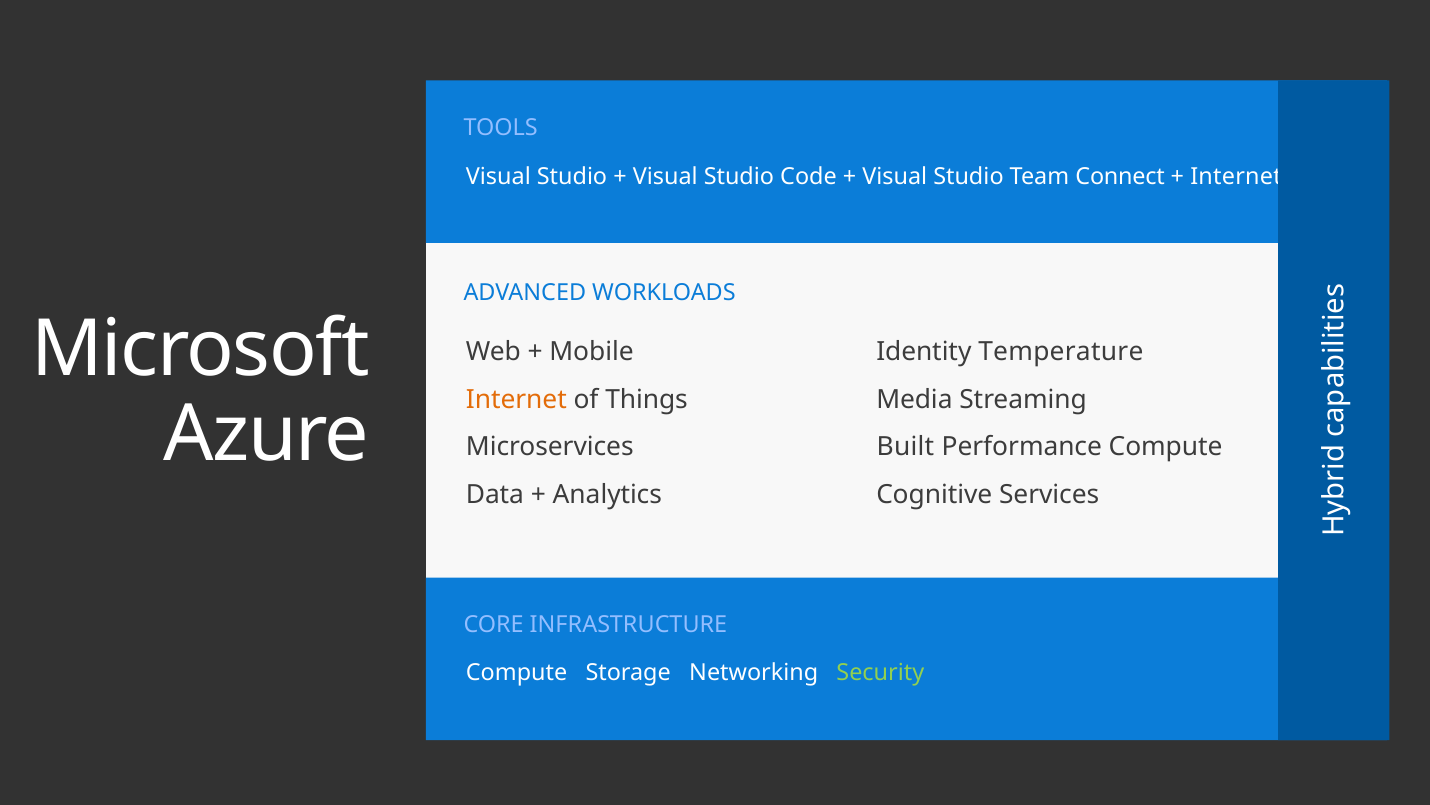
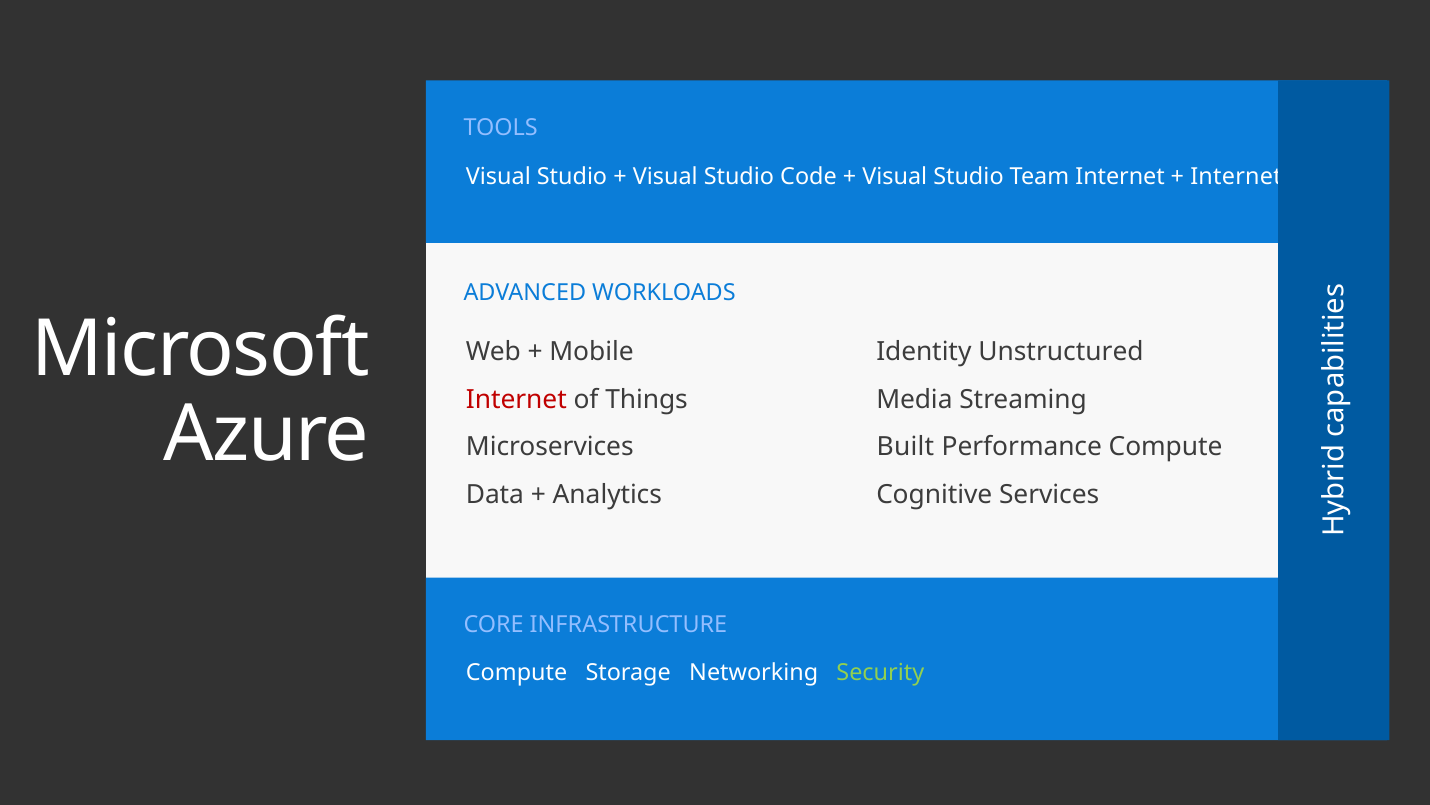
Team Connect: Connect -> Internet
Temperature: Temperature -> Unstructured
Internet at (516, 399) colour: orange -> red
